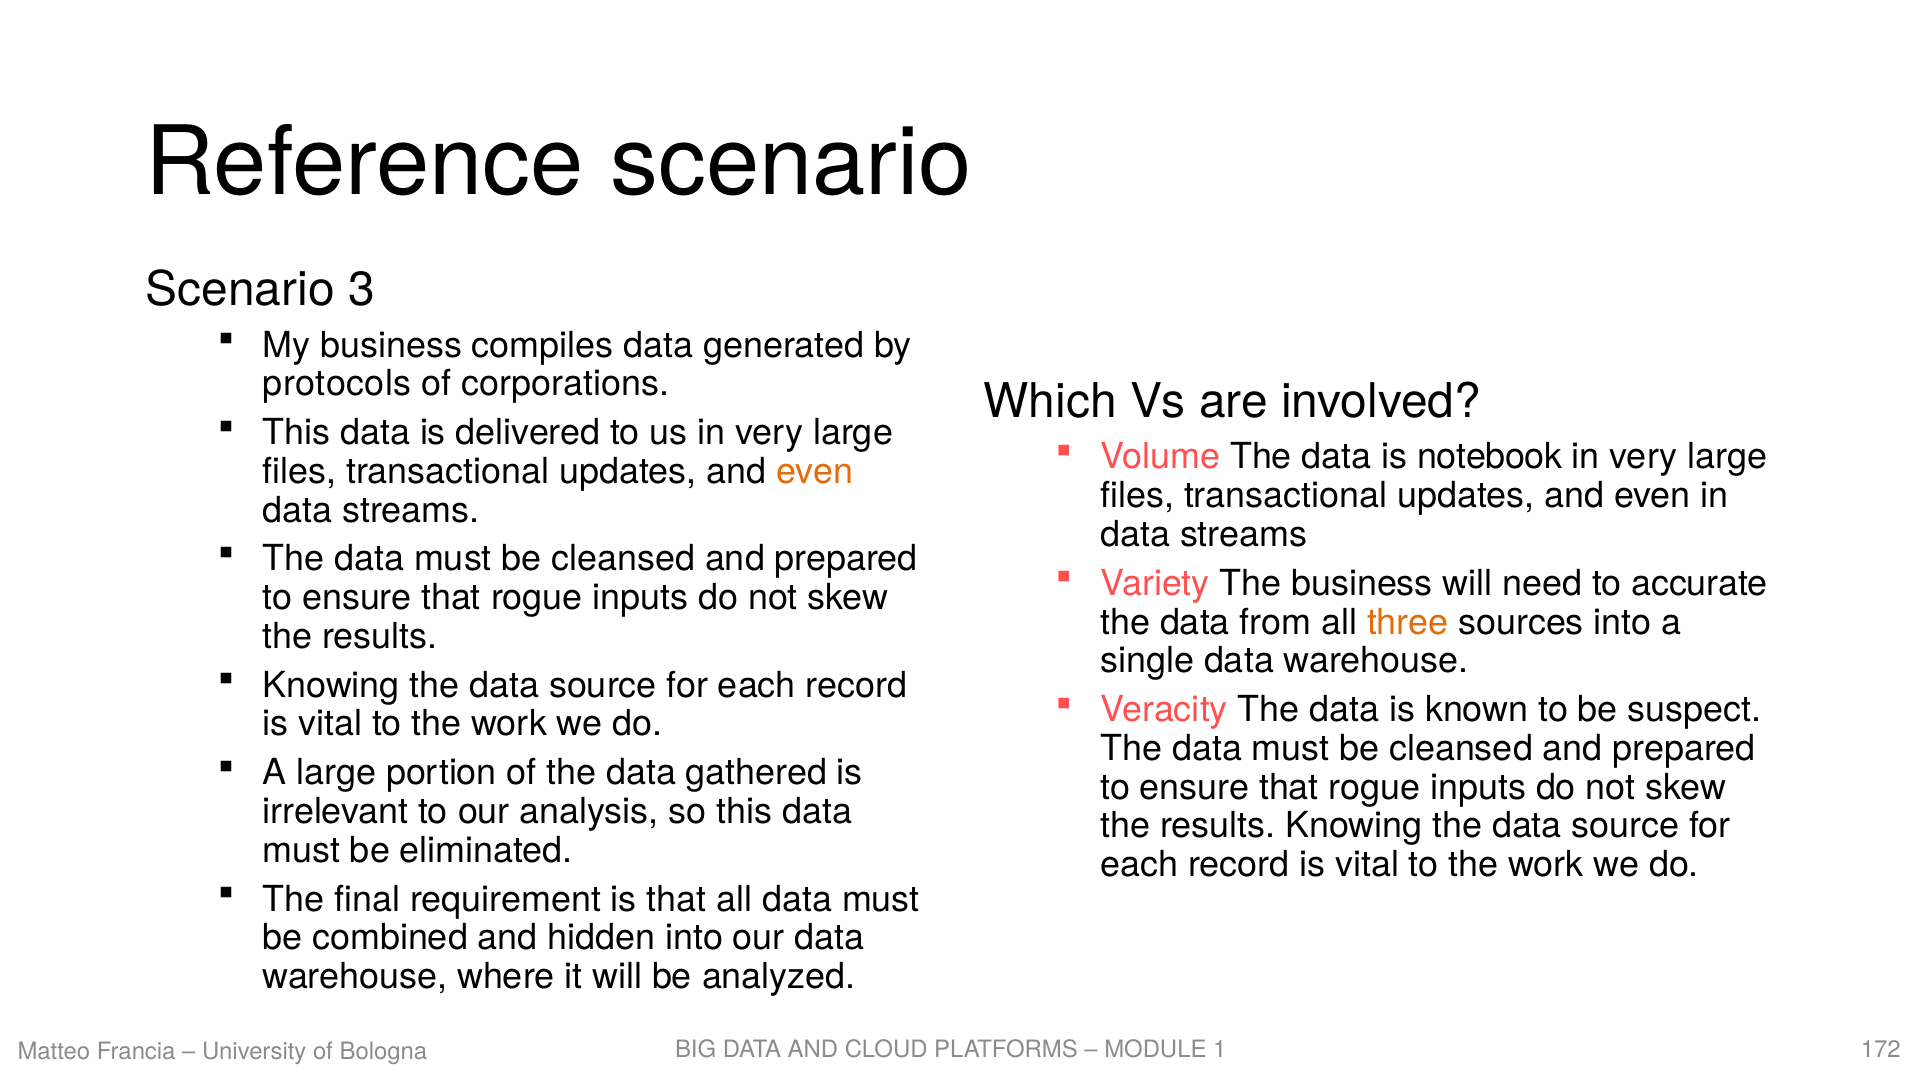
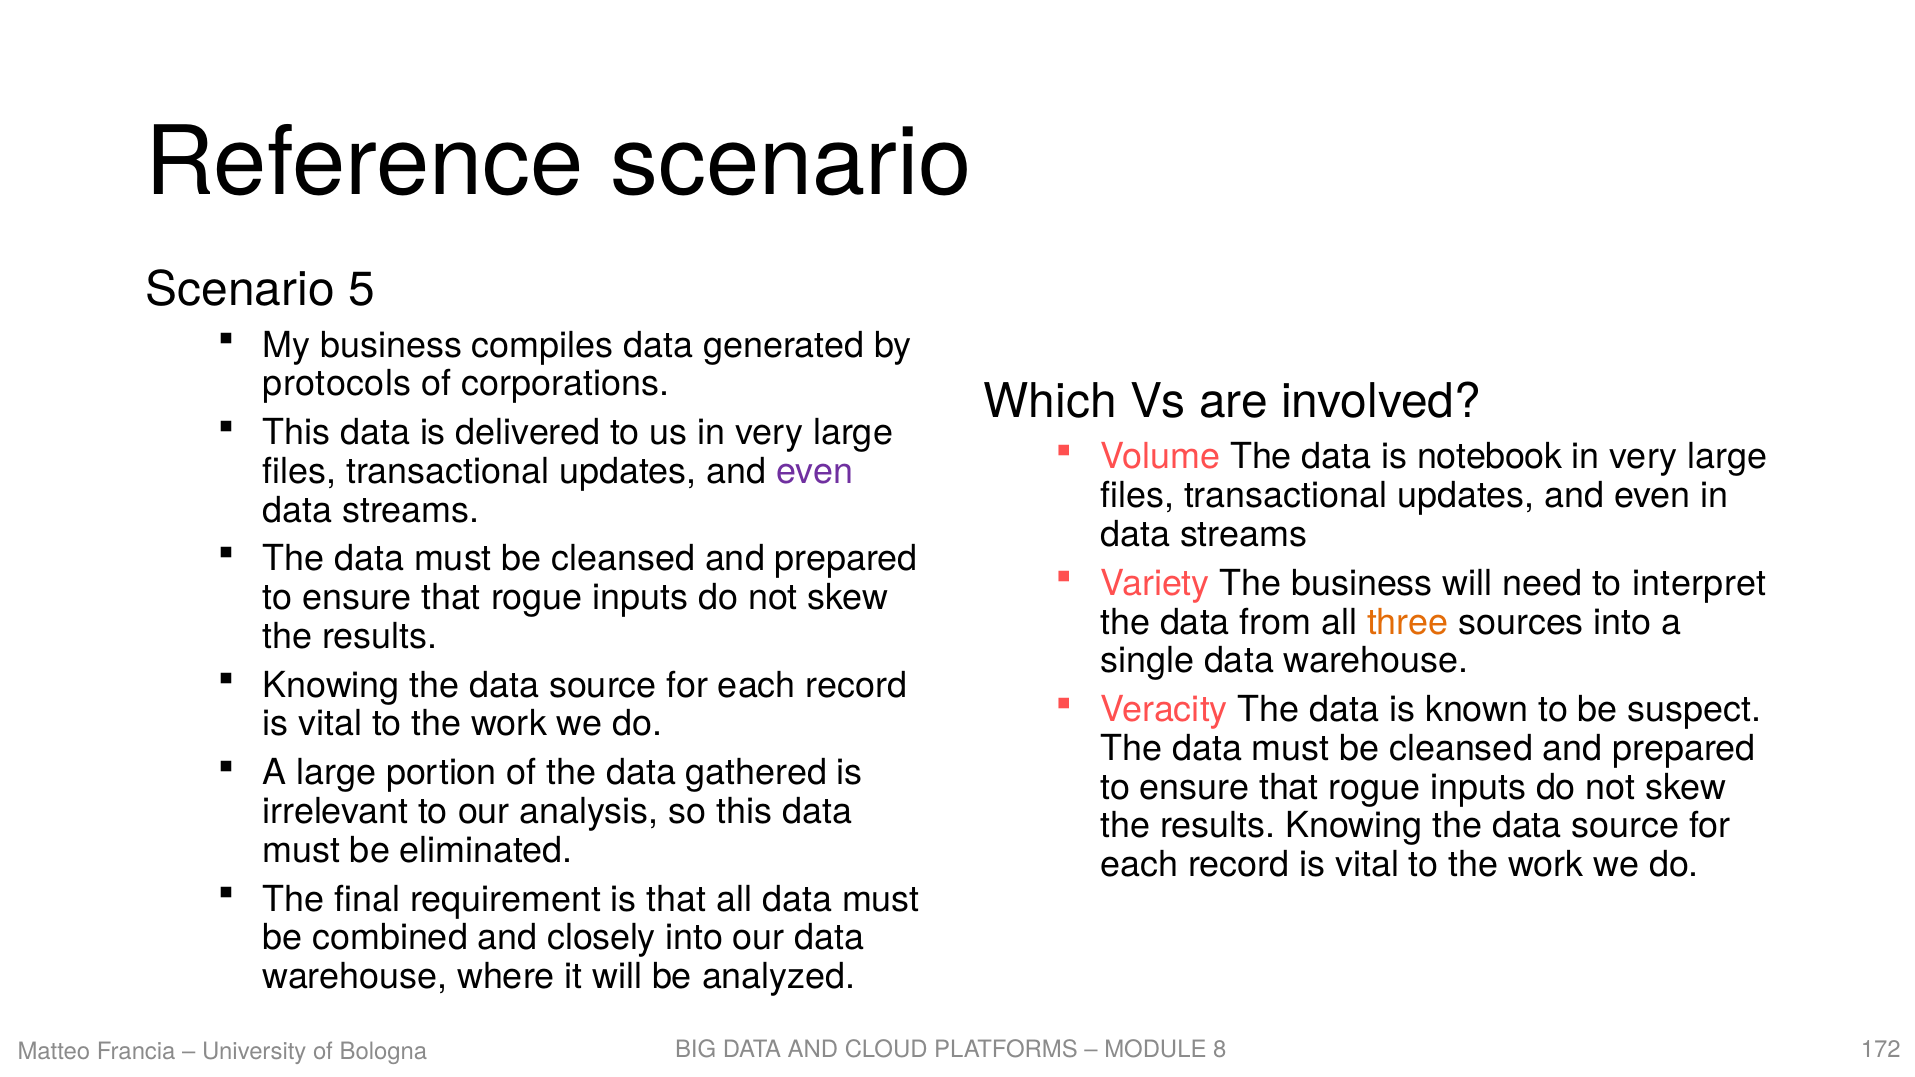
3: 3 -> 5
even at (815, 472) colour: orange -> purple
accurate: accurate -> interpret
hidden: hidden -> closely
1: 1 -> 8
